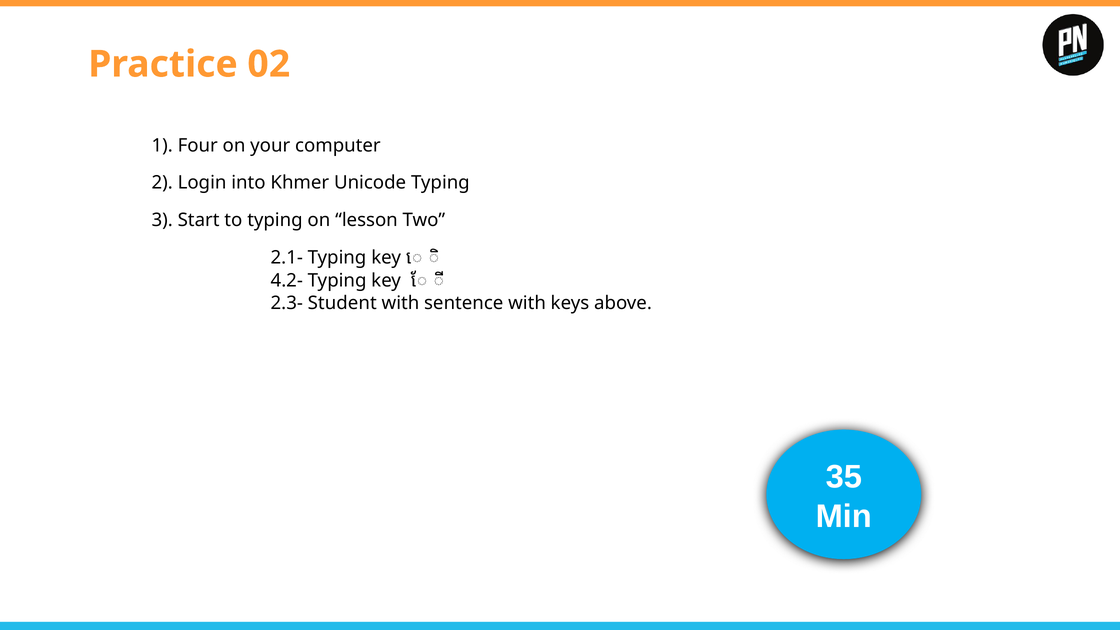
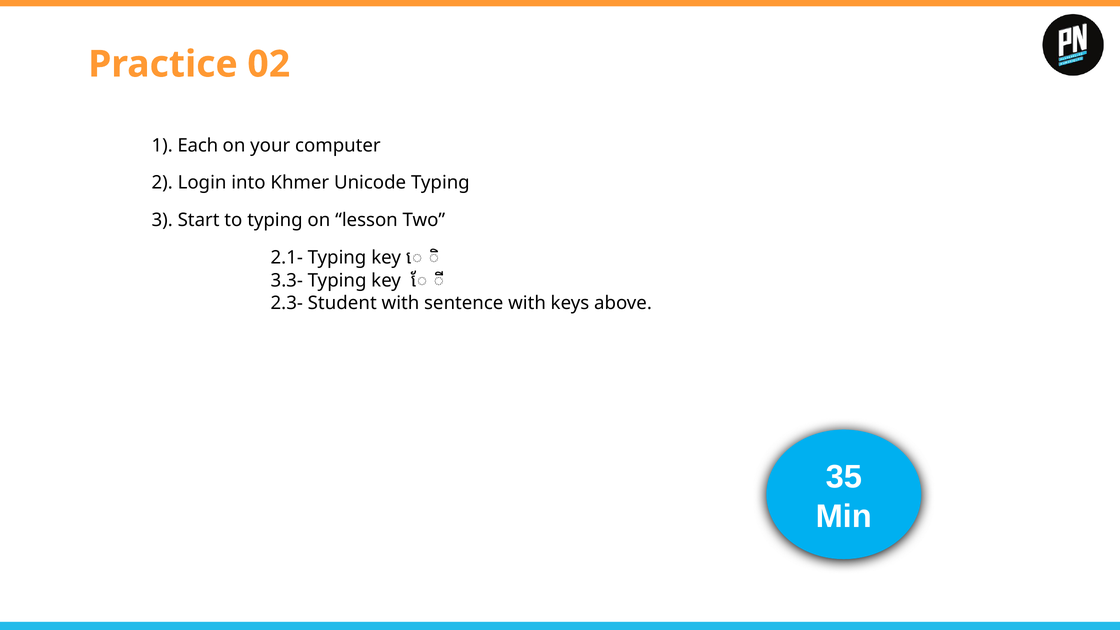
Four: Four -> Each
4.2-: 4.2- -> 3.3-
